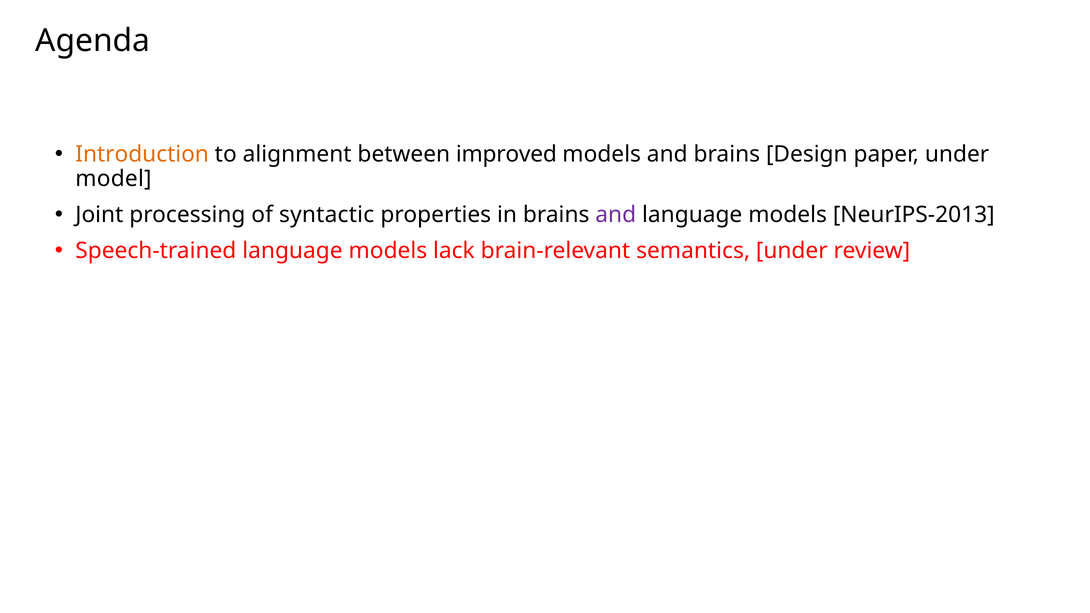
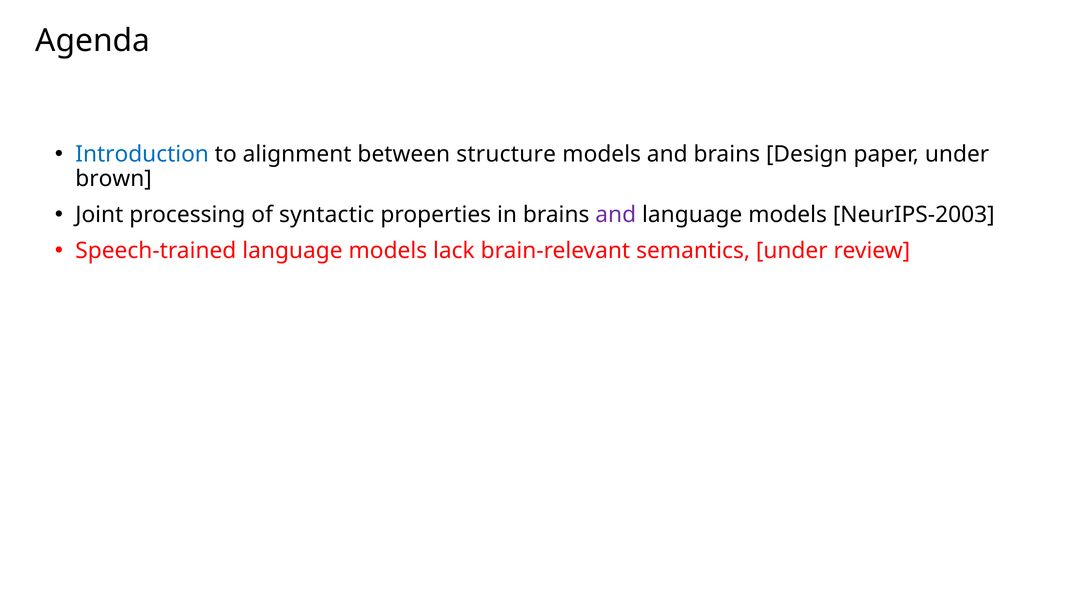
Introduction colour: orange -> blue
improved: improved -> structure
model: model -> brown
NeurIPS-2013: NeurIPS-2013 -> NeurIPS-2003
